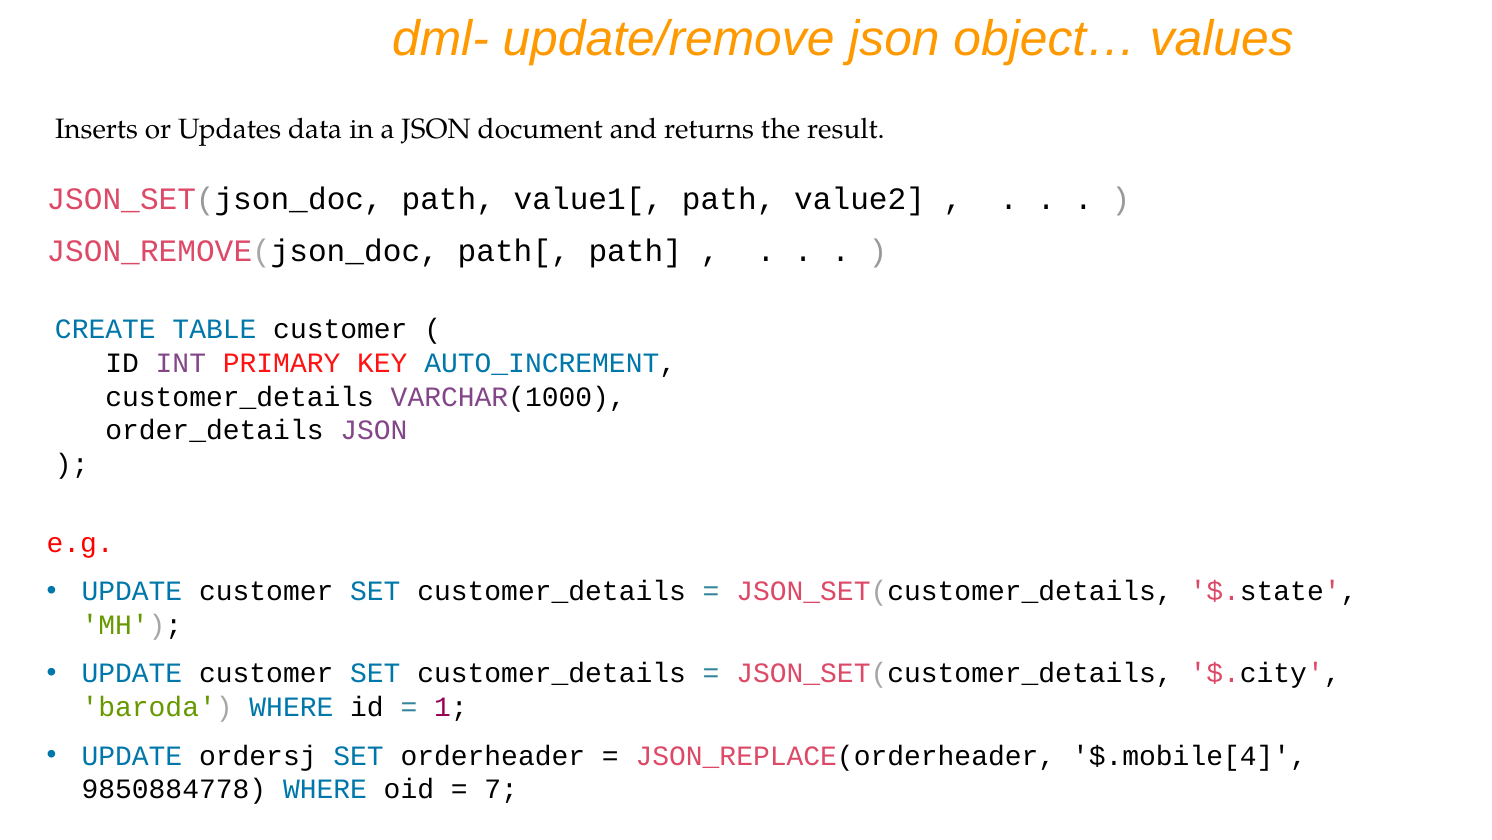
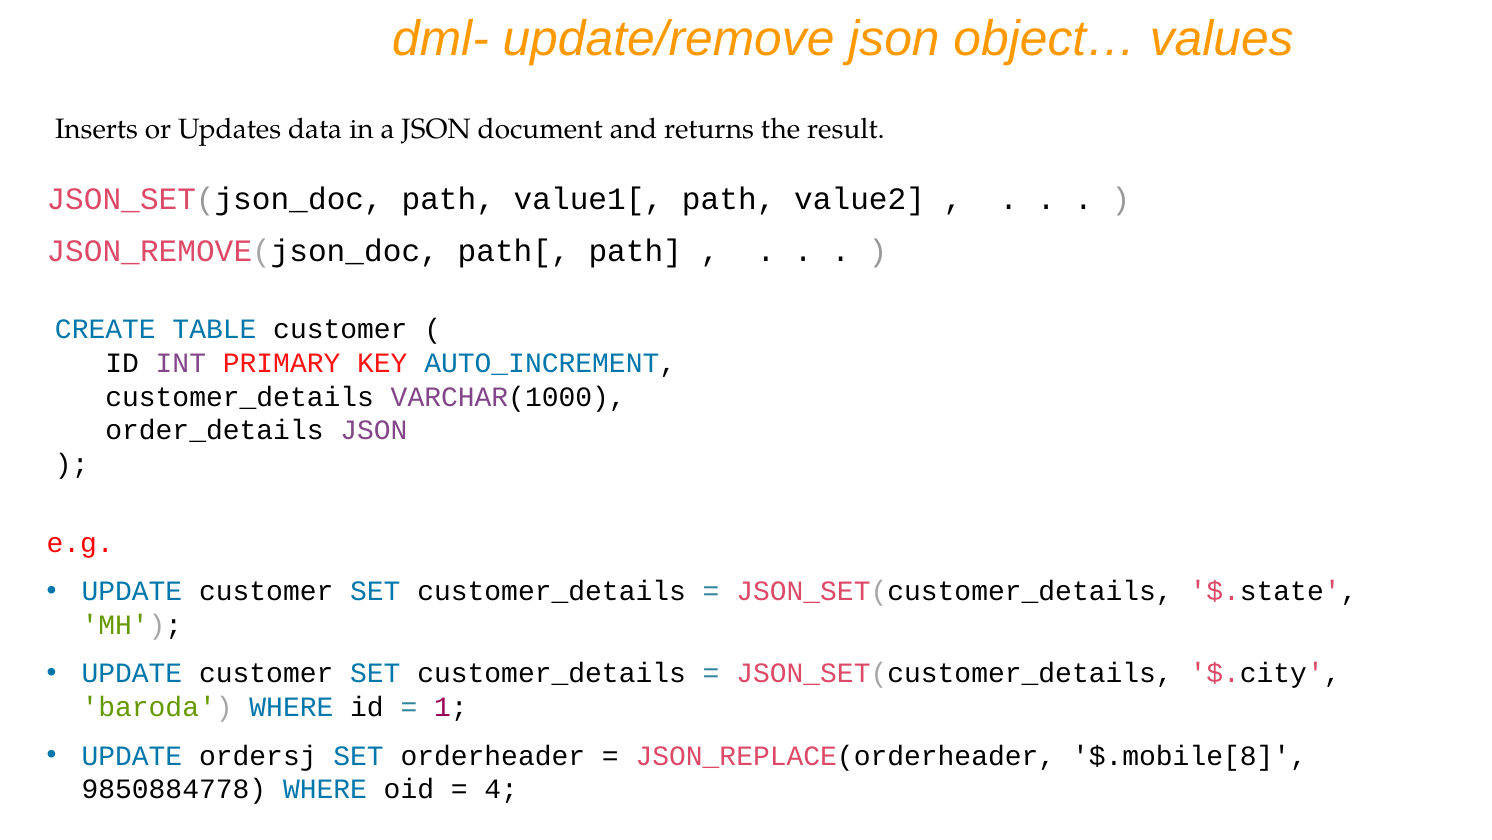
$.mobile[4: $.mobile[4 -> $.mobile[8
7: 7 -> 4
